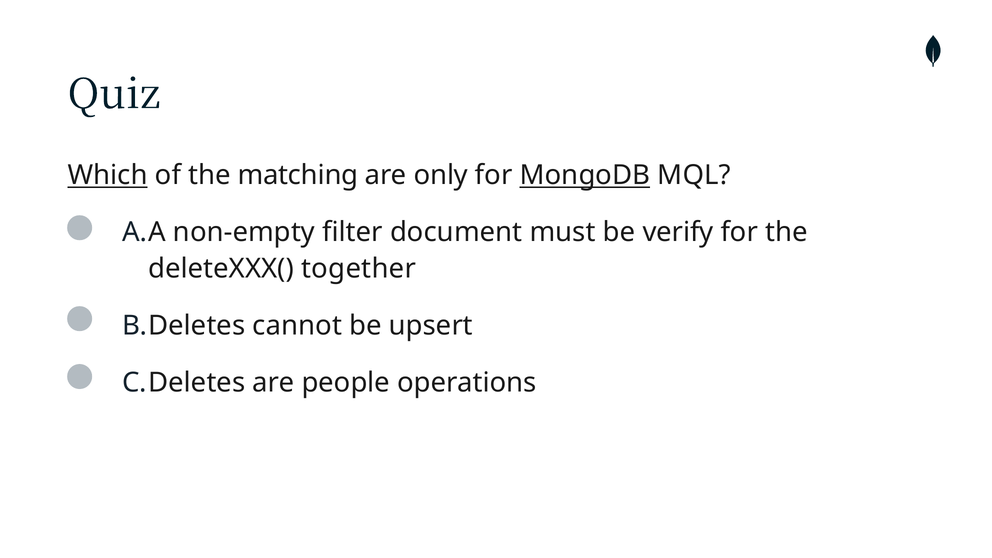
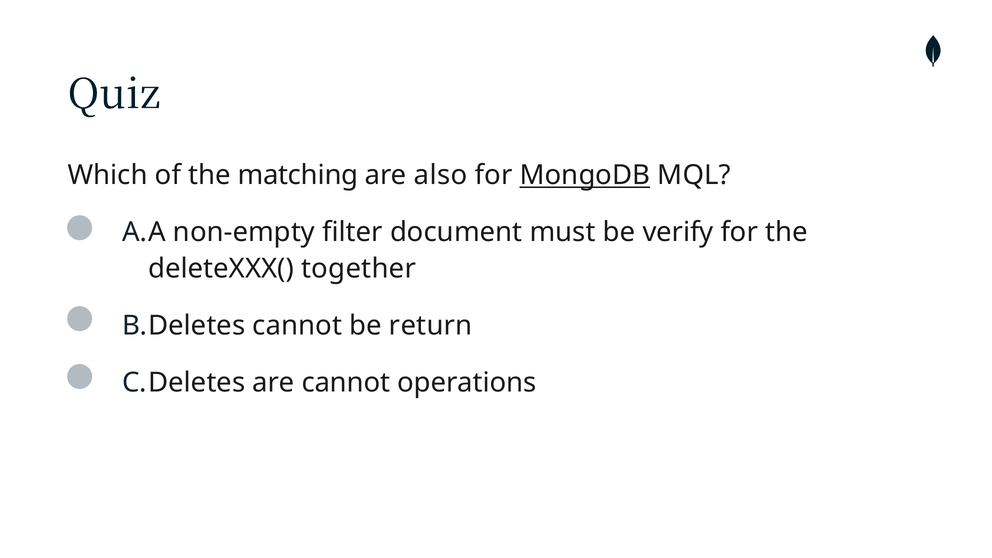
Which underline: present -> none
only: only -> also
upsert: upsert -> return
are people: people -> cannot
